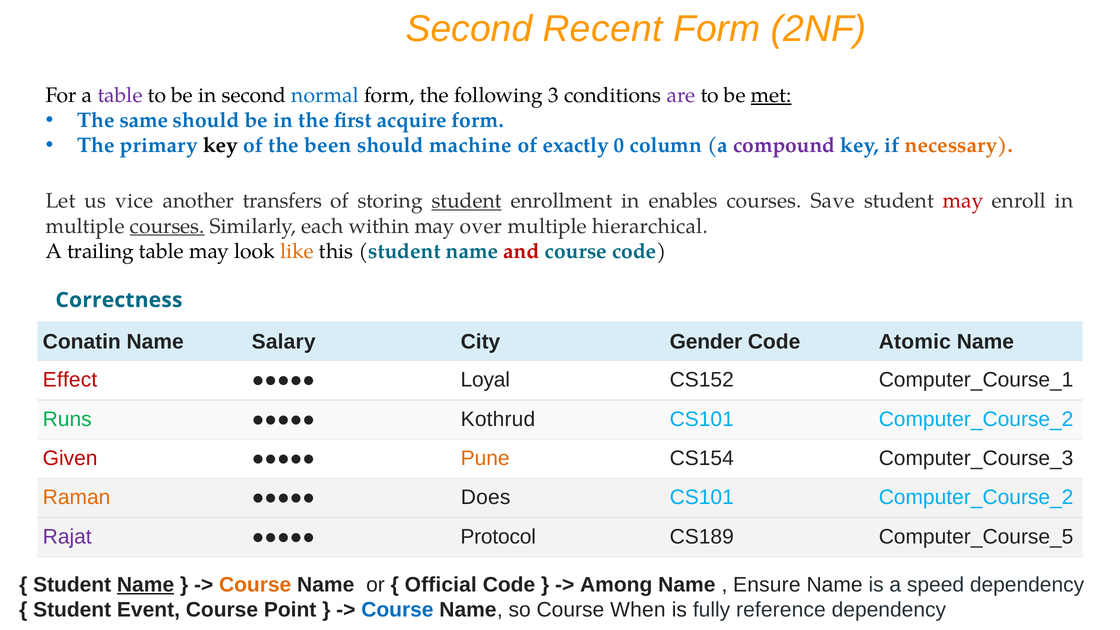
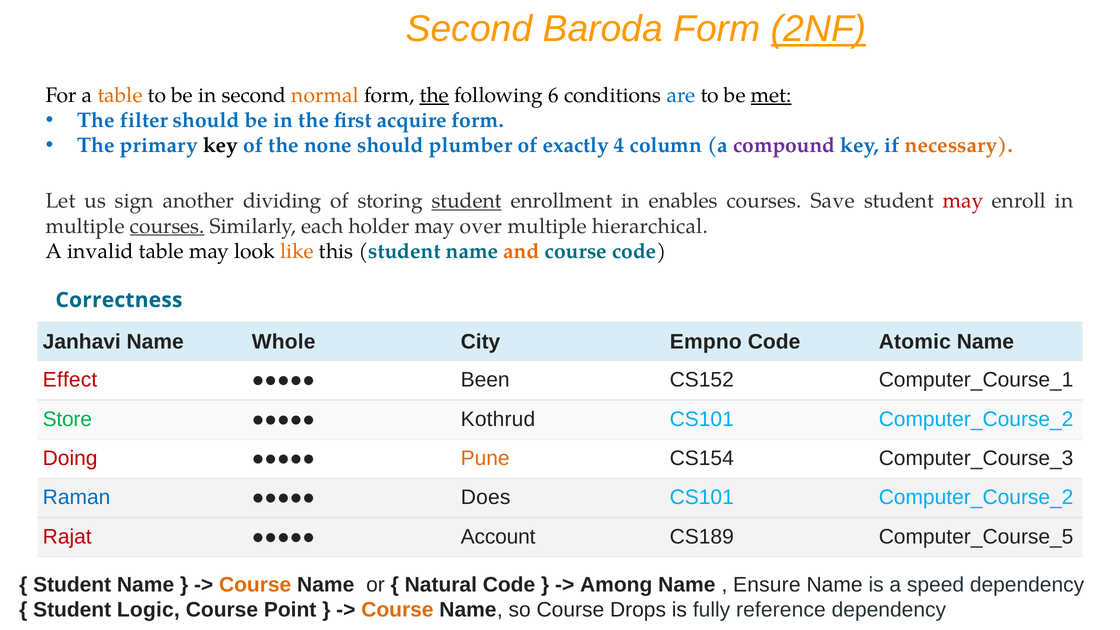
Recent: Recent -> Baroda
2NF underline: none -> present
table at (120, 95) colour: purple -> orange
normal colour: blue -> orange
the at (434, 95) underline: none -> present
3: 3 -> 6
are colour: purple -> blue
same: same -> filter
been: been -> none
machine: machine -> plumber
0: 0 -> 4
vice: vice -> sign
transfers: transfers -> dividing
within: within -> holder
trailing: trailing -> invalid
and colour: red -> orange
Conatin: Conatin -> Janhavi
Salary: Salary -> Whole
Gender: Gender -> Empno
Loyal: Loyal -> Been
Runs: Runs -> Store
Given: Given -> Doing
Raman colour: orange -> blue
Rajat colour: purple -> red
Protocol: Protocol -> Account
Name at (146, 585) underline: present -> none
Official: Official -> Natural
Event: Event -> Logic
Course at (397, 610) colour: blue -> orange
When: When -> Drops
